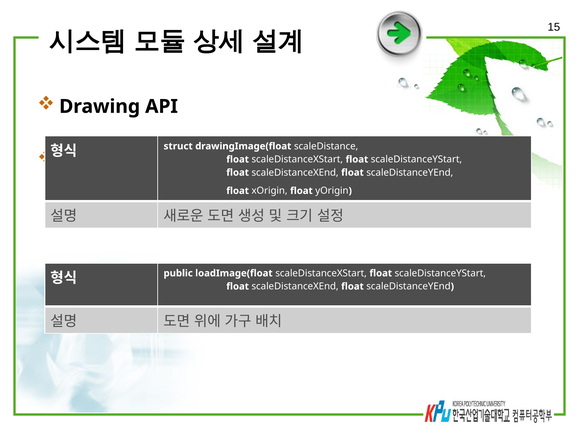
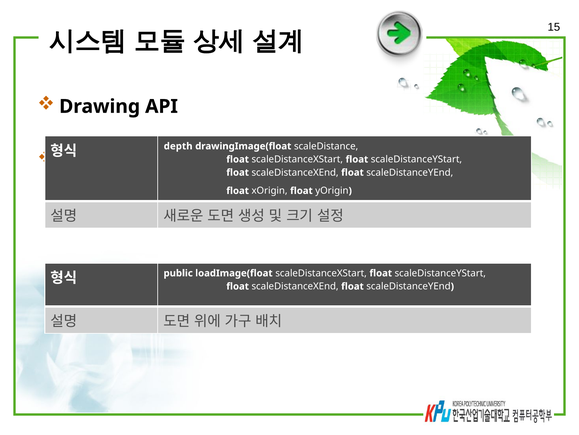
struct: struct -> depth
